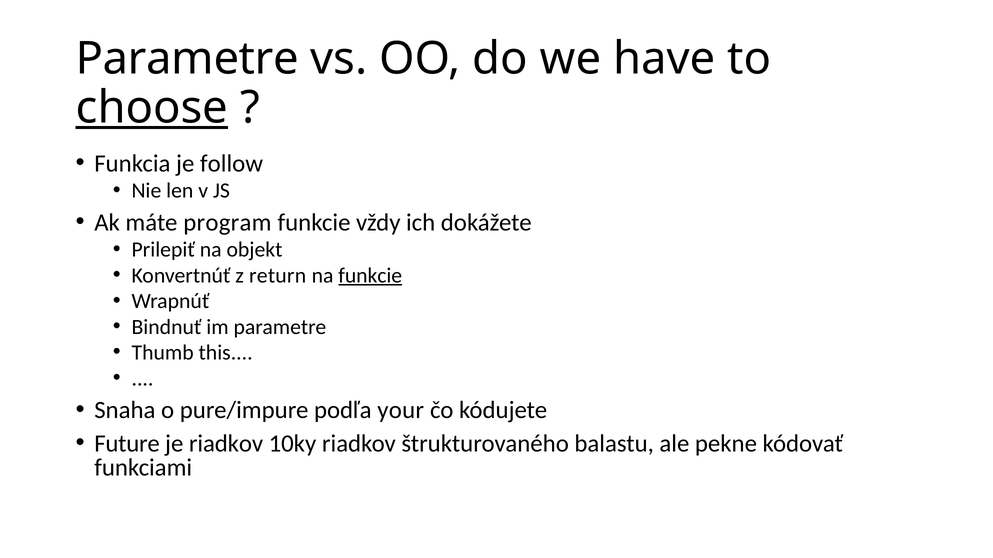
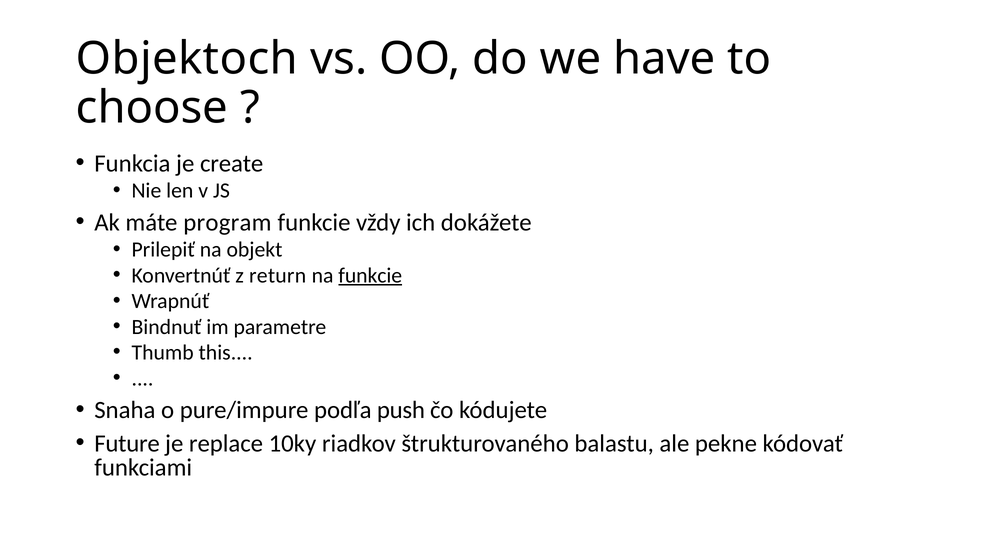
Parametre at (187, 59): Parametre -> Objektoch
choose underline: present -> none
follow: follow -> create
your: your -> push
je riadkov: riadkov -> replace
